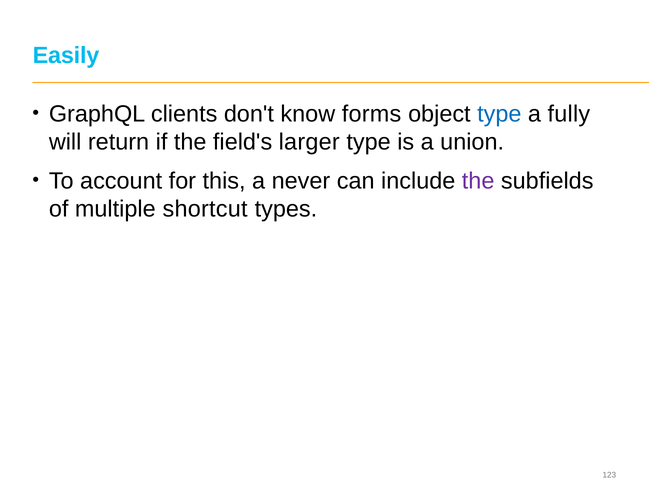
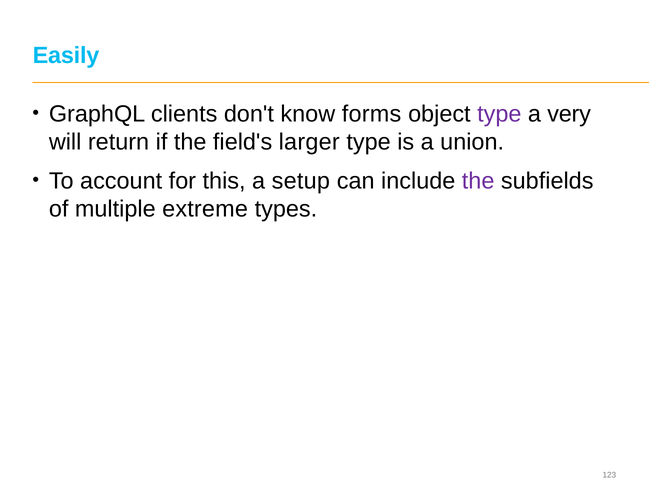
type at (499, 114) colour: blue -> purple
fully: fully -> very
never: never -> setup
shortcut: shortcut -> extreme
